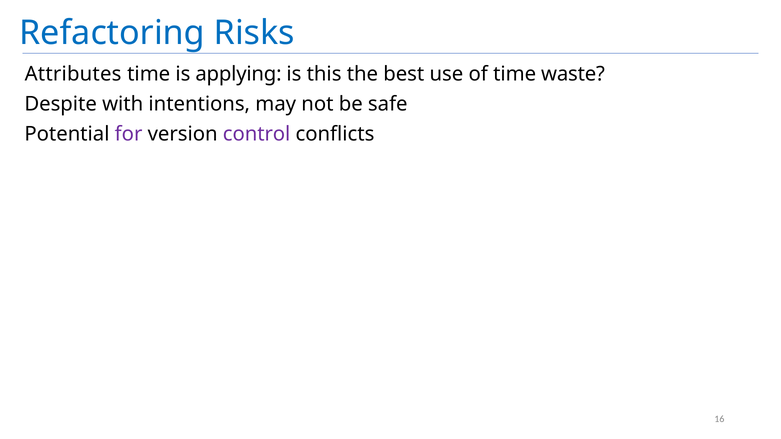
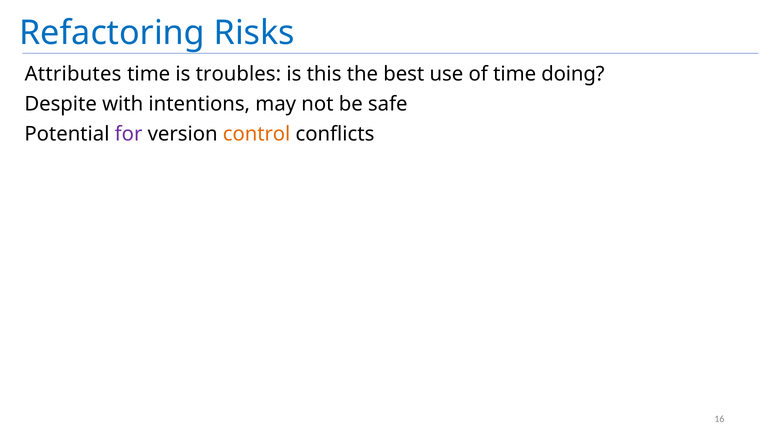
applying: applying -> troubles
waste: waste -> doing
control colour: purple -> orange
